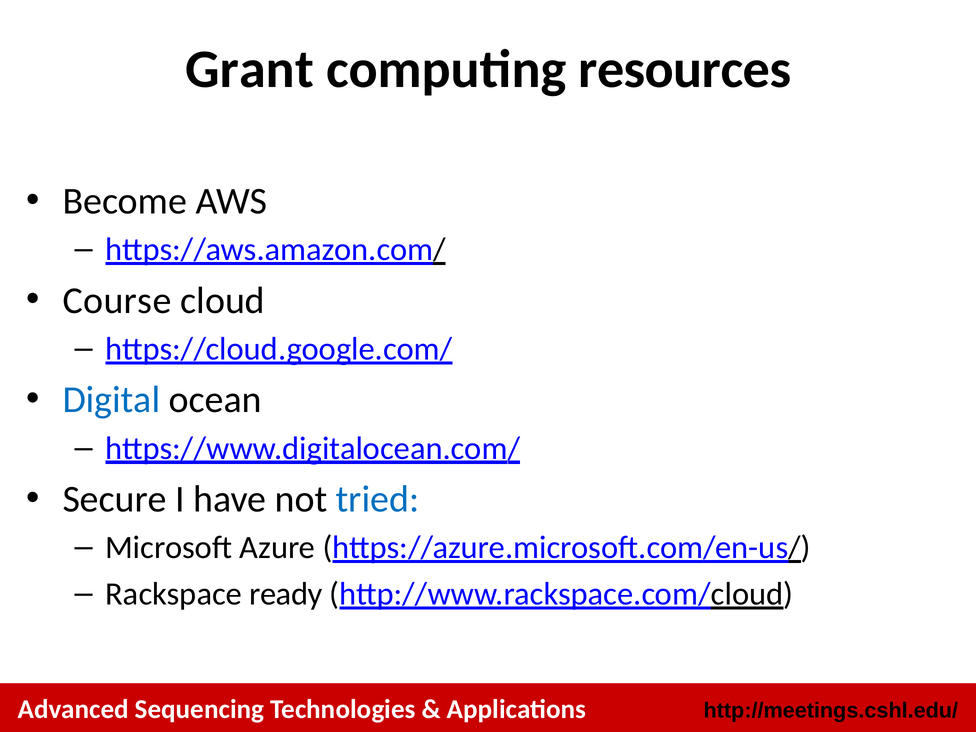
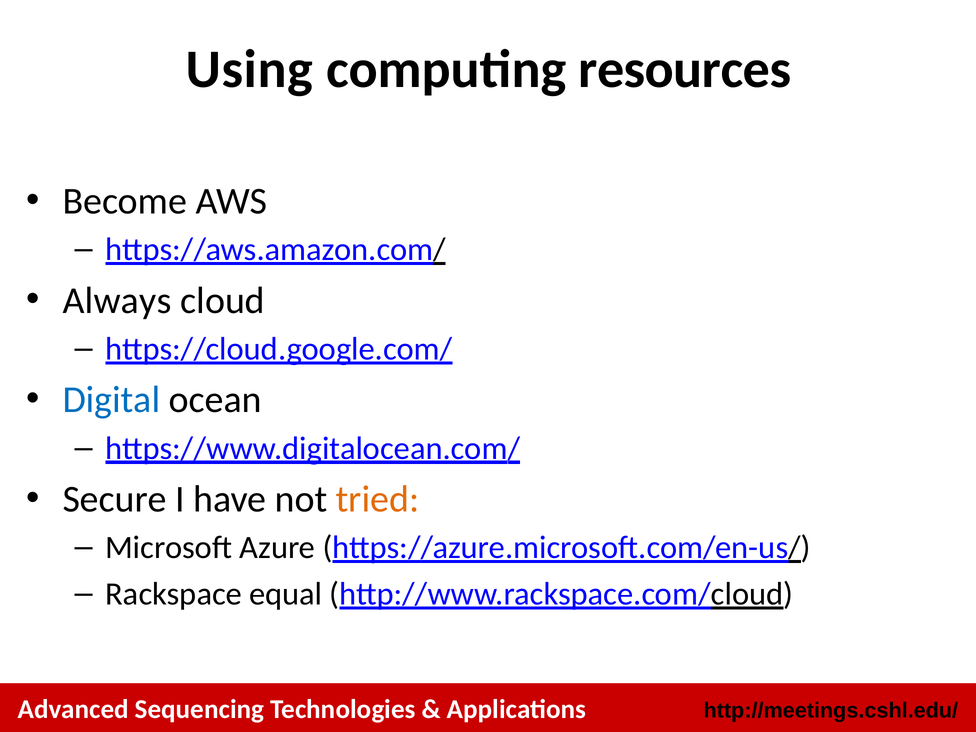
Grant: Grant -> Using
Course: Course -> Always
tried colour: blue -> orange
ready: ready -> equal
